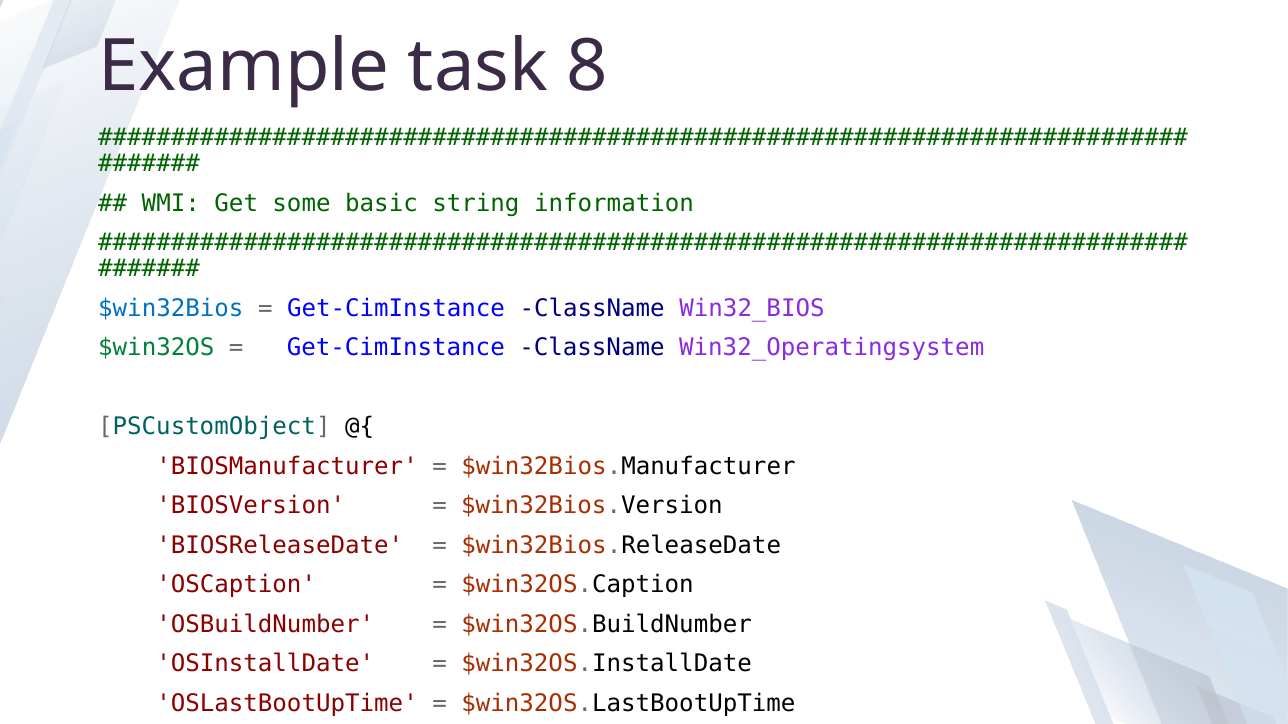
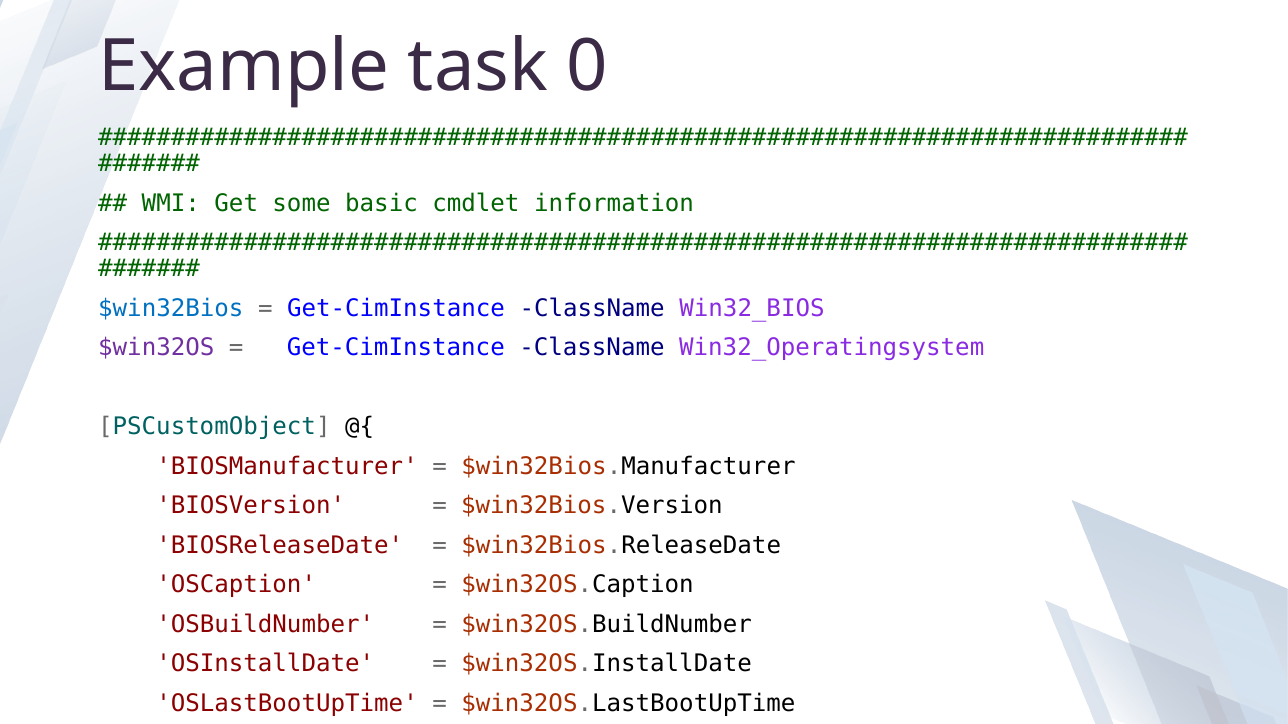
8: 8 -> 0
string: string -> cmdlet
$win32OS colour: green -> purple
